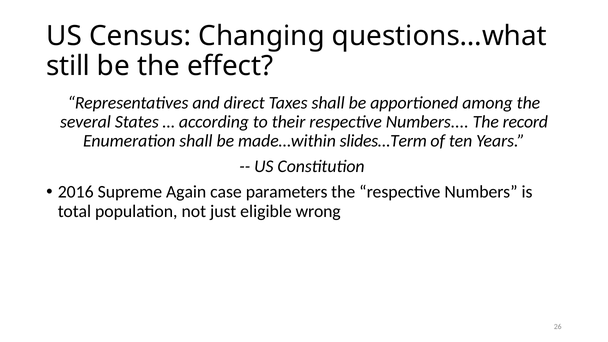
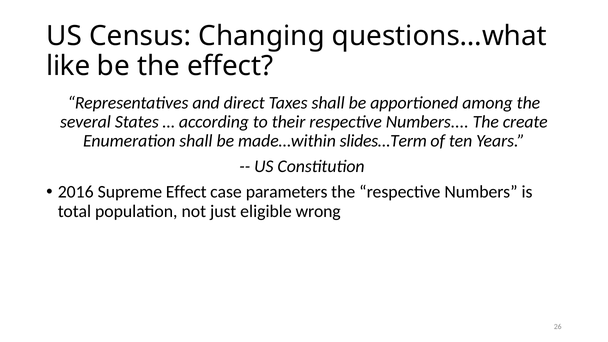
still: still -> like
record: record -> create
Supreme Again: Again -> Effect
